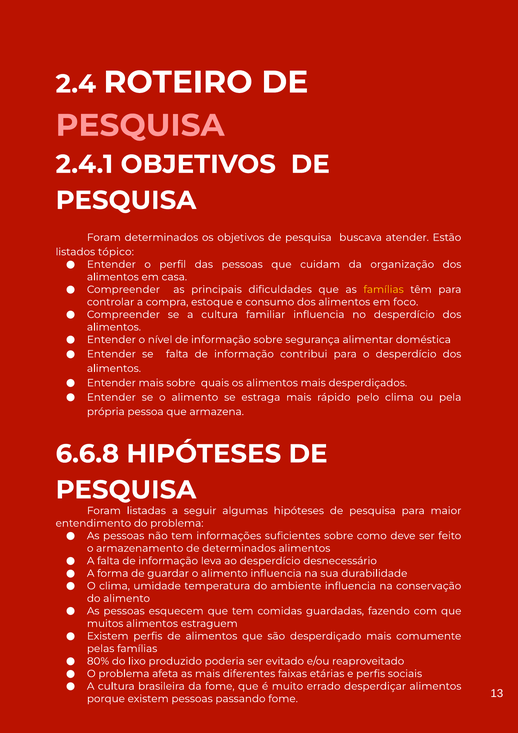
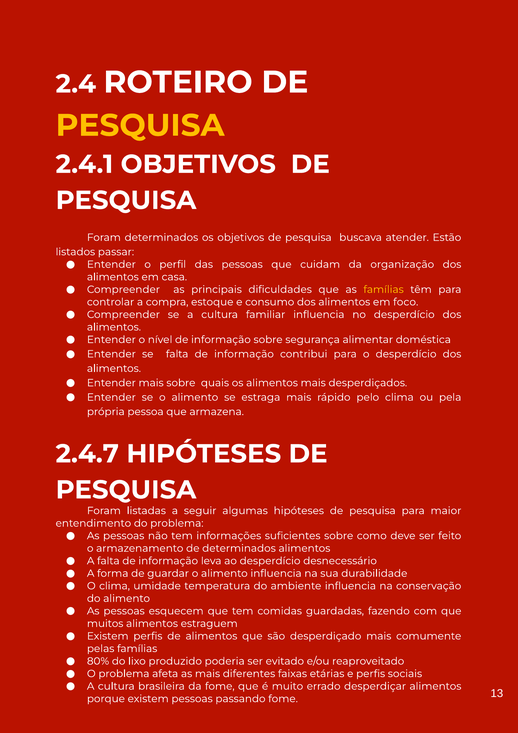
PESQUISA at (140, 125) colour: pink -> yellow
tópico: tópico -> passar
6.6.8: 6.6.8 -> 2.4.7
